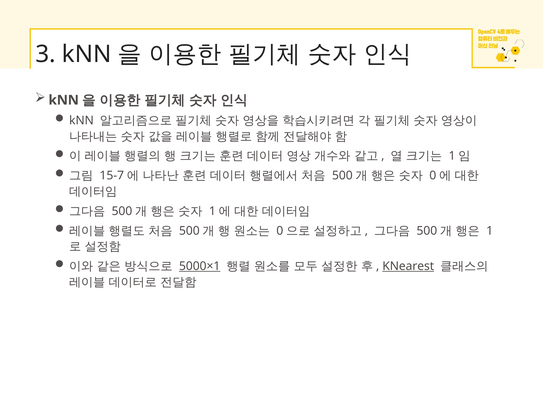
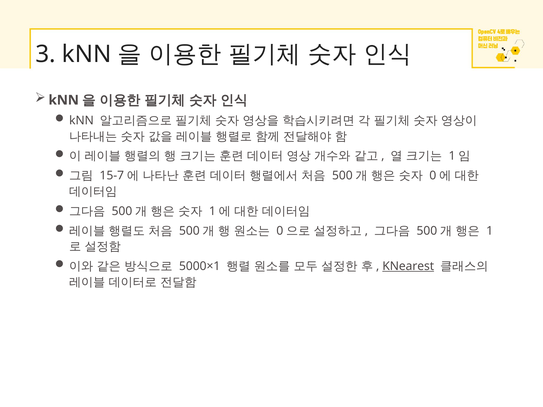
5000×1 underline: present -> none
